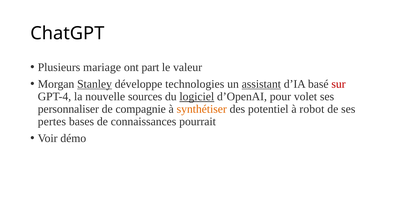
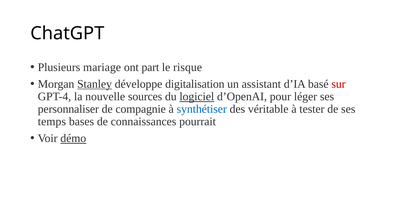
valeur: valeur -> risque
technologies: technologies -> digitalisation
assistant underline: present -> none
volet: volet -> léger
synthétiser colour: orange -> blue
potentiel: potentiel -> véritable
robot: robot -> tester
pertes: pertes -> temps
démo underline: none -> present
